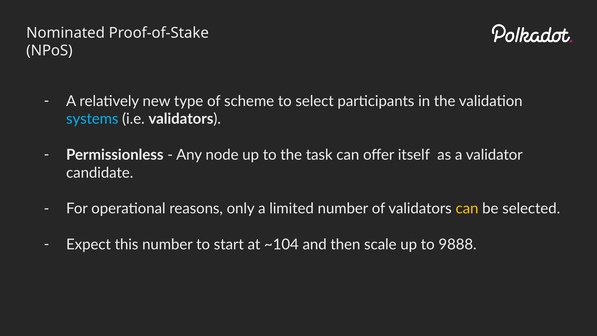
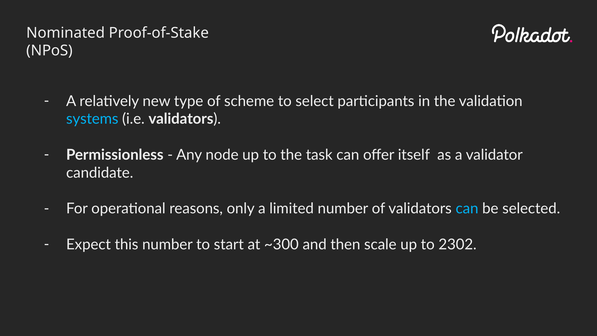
can at (467, 209) colour: yellow -> light blue
~104: ~104 -> ~300
9888: 9888 -> 2302
